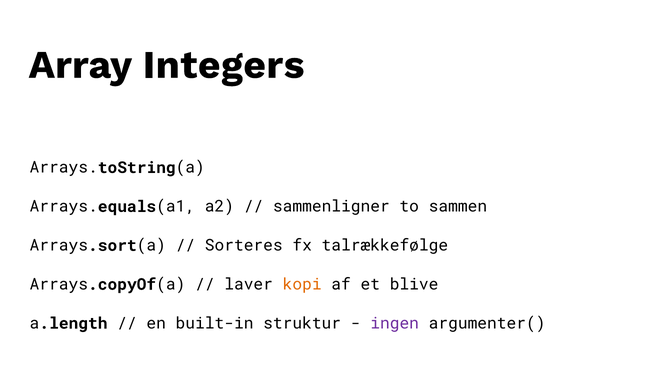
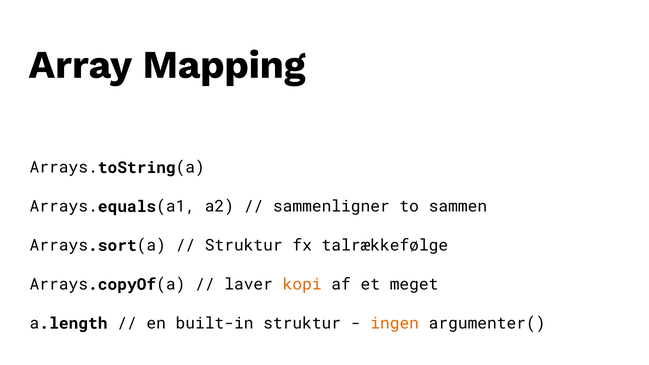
Integers: Integers -> Mapping
Sorteres at (244, 246): Sorteres -> Struktur
blive: blive -> meget
ingen colour: purple -> orange
